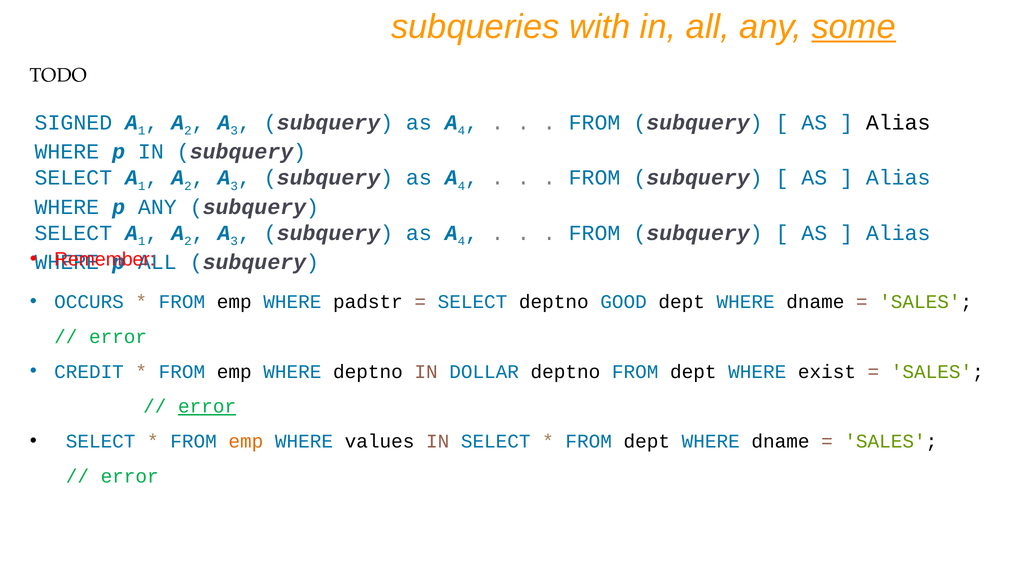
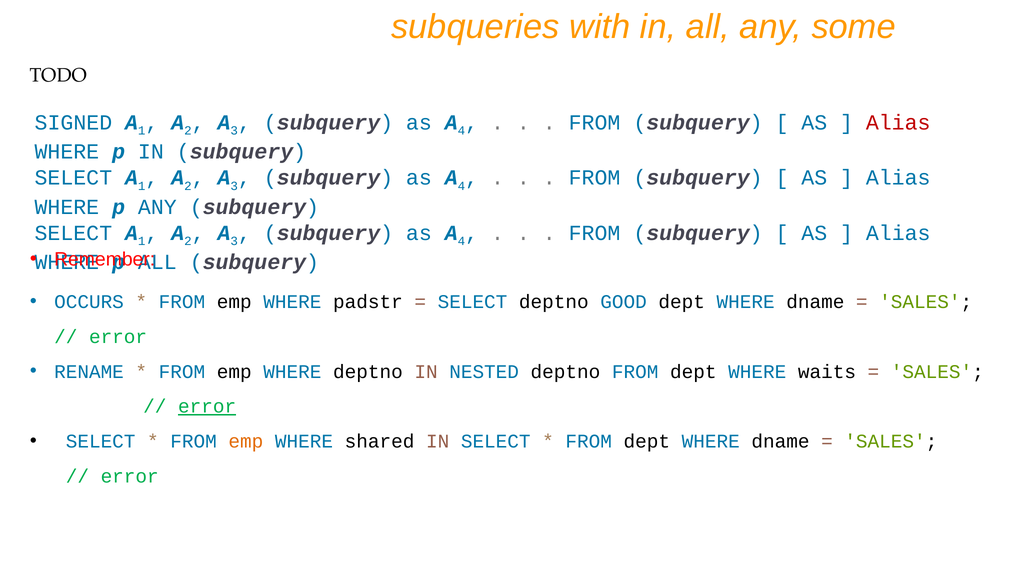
some underline: present -> none
Alias at (898, 123) colour: black -> red
CREDIT: CREDIT -> RENAME
DOLLAR: DOLLAR -> NESTED
exist: exist -> waits
values: values -> shared
